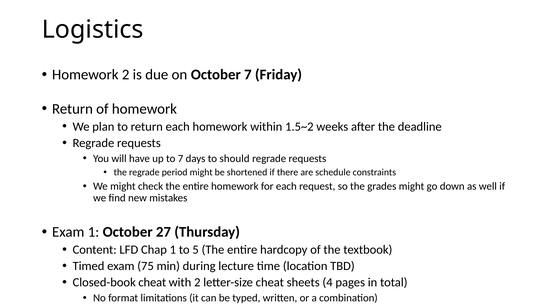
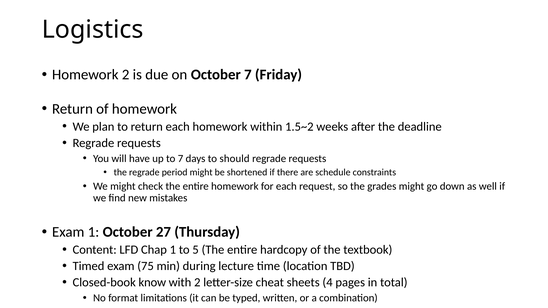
Closed-book cheat: cheat -> know
